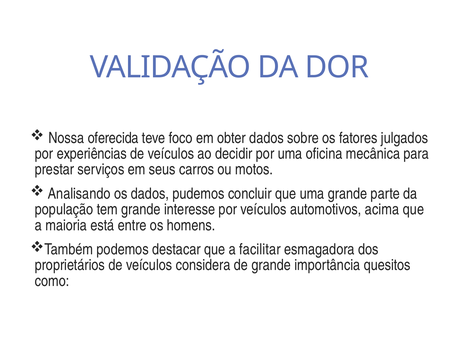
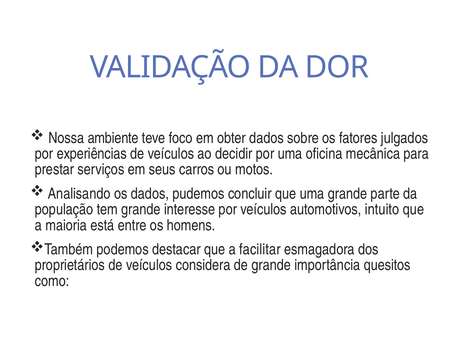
oferecida: oferecida -> ambiente
acima: acima -> intuito
